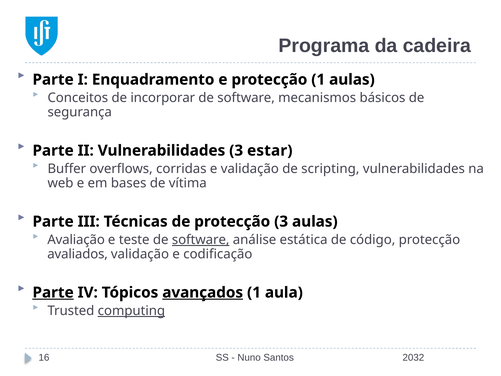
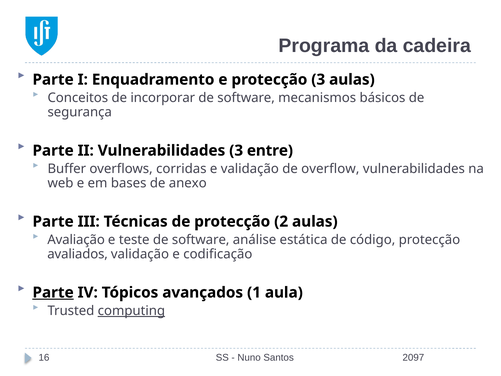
protecção 1: 1 -> 3
estar: estar -> entre
scripting: scripting -> overflow
vítima: vítima -> anexo
protecção 3: 3 -> 2
software at (201, 240) underline: present -> none
avançados underline: present -> none
2032: 2032 -> 2097
